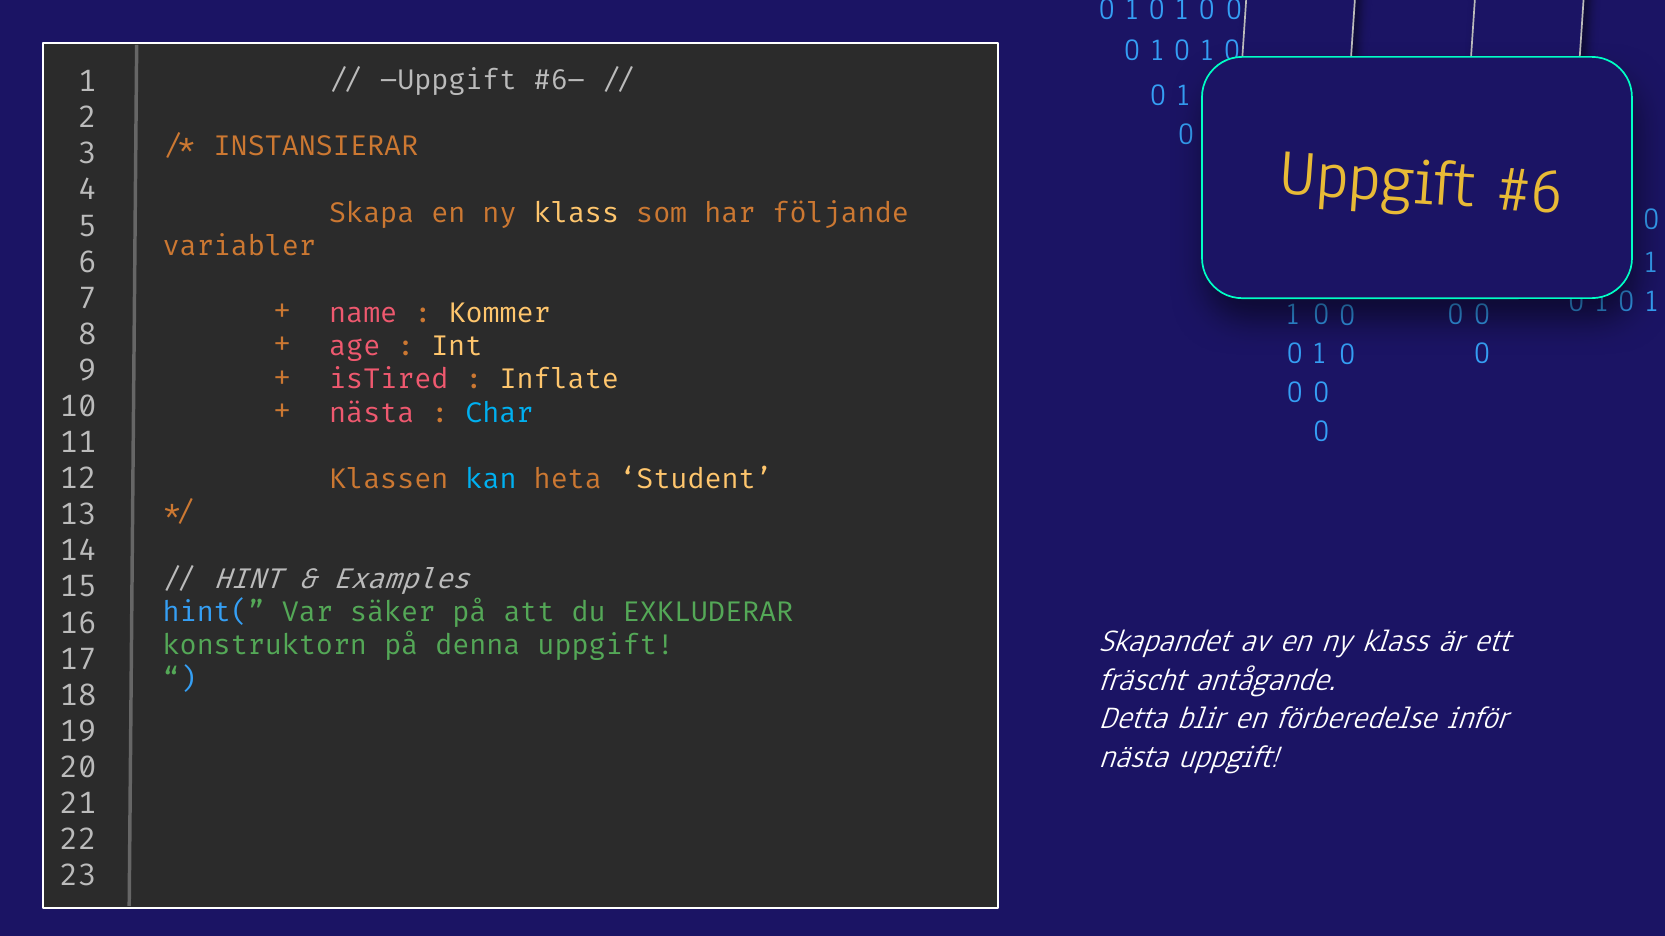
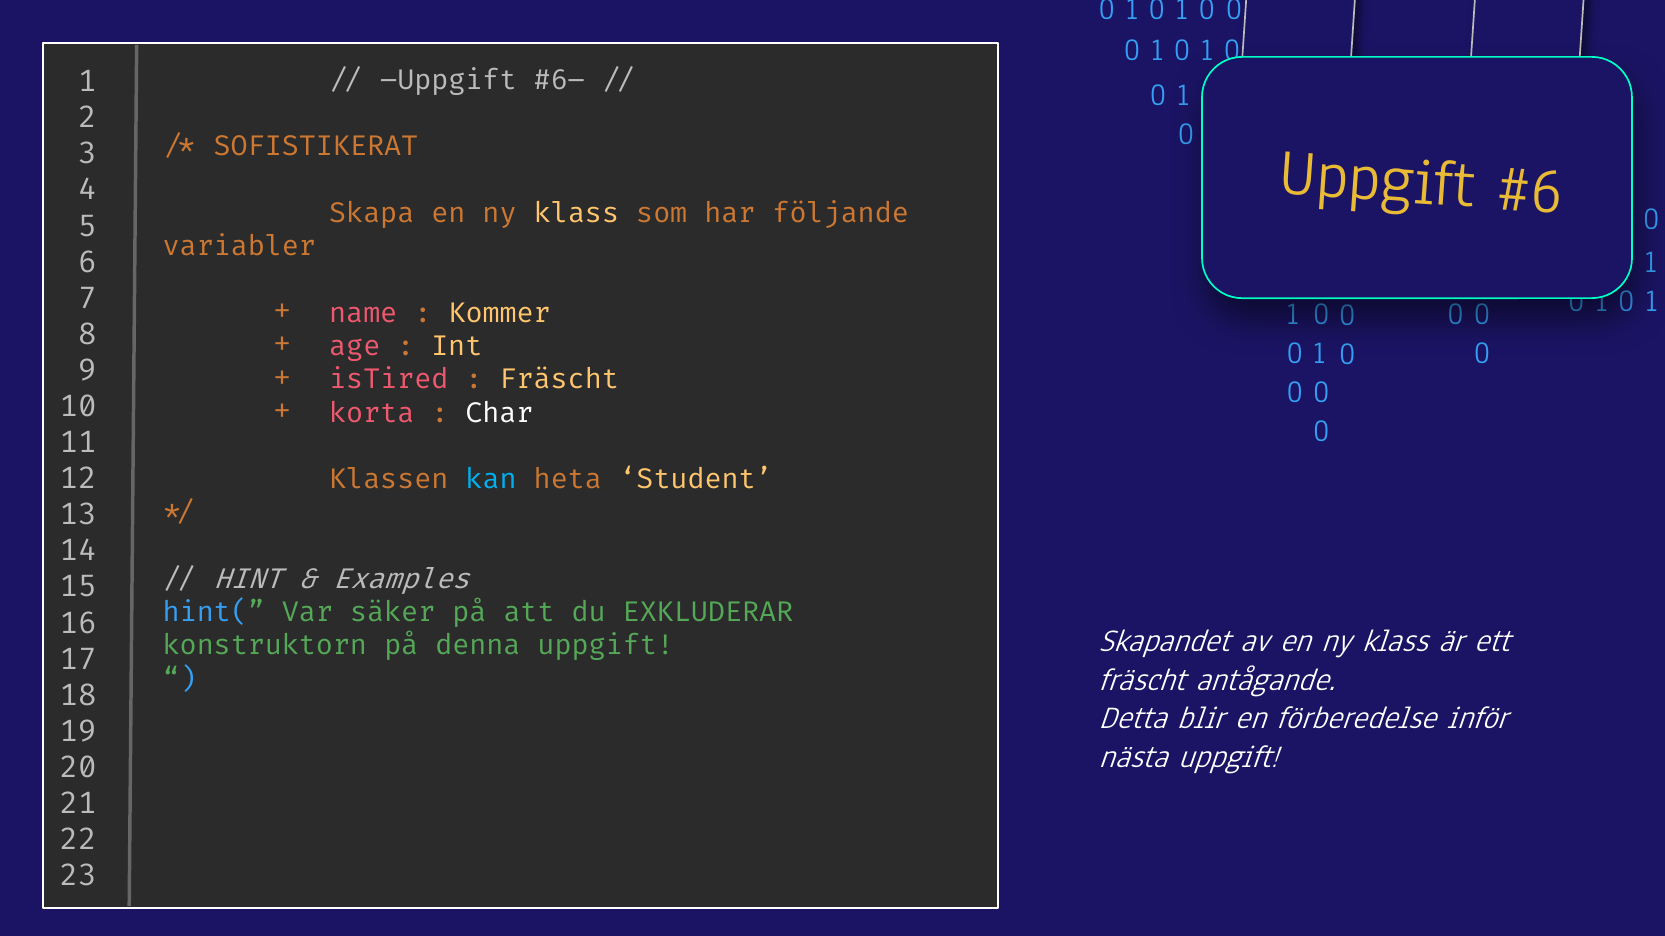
INSTANSIERAR: INSTANSIERAR -> SOFISTIKERAT
Inflate at (559, 380): Inflate -> Fräscht
nästa at (372, 413): nästa -> korta
Char colour: light blue -> white
